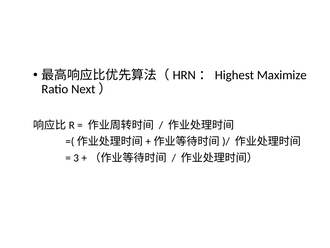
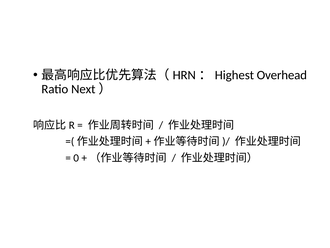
Maximize: Maximize -> Overhead
3: 3 -> 0
